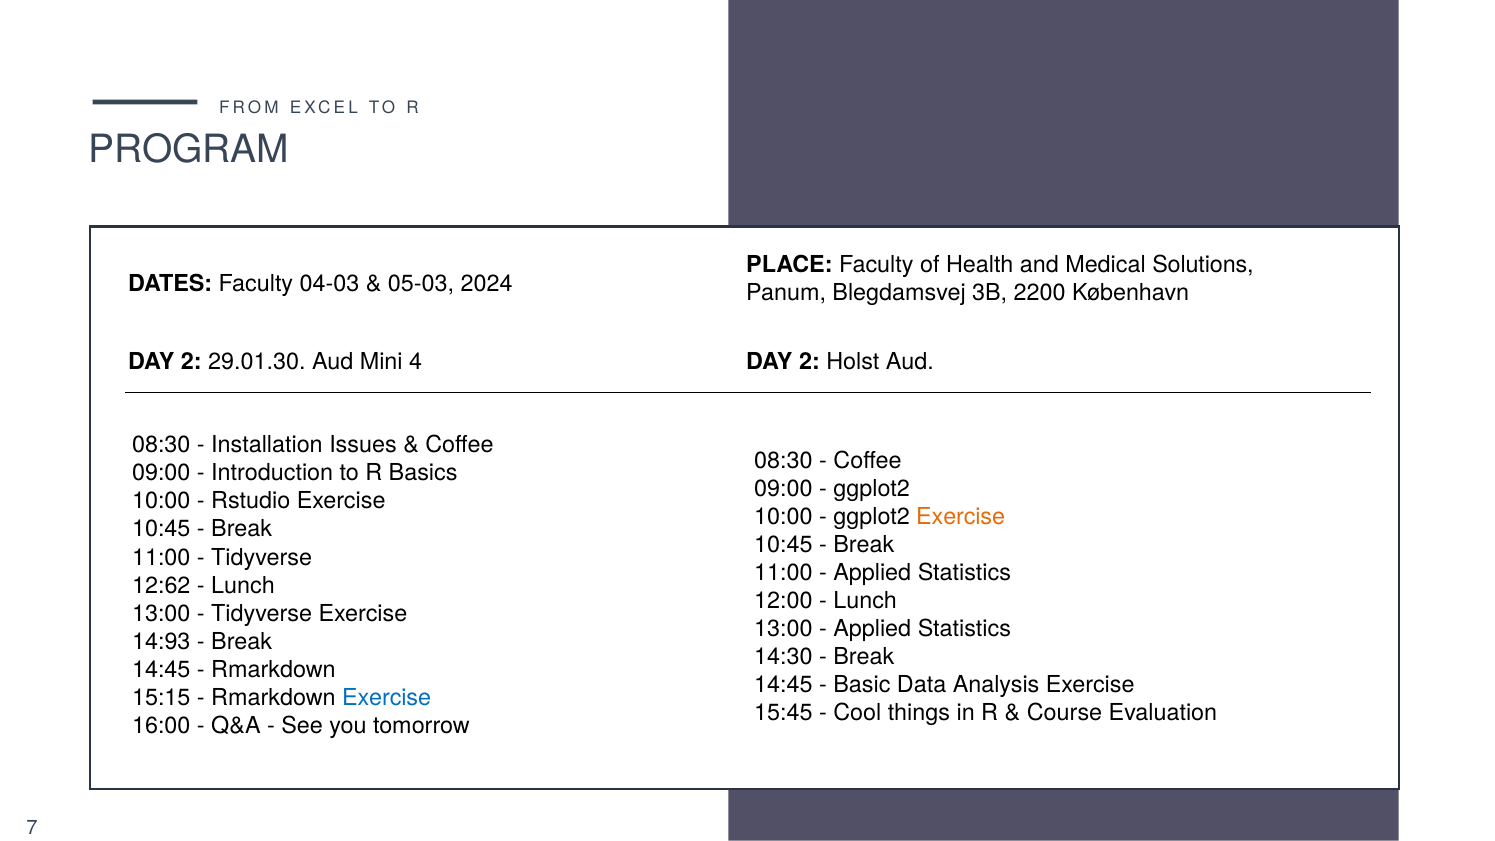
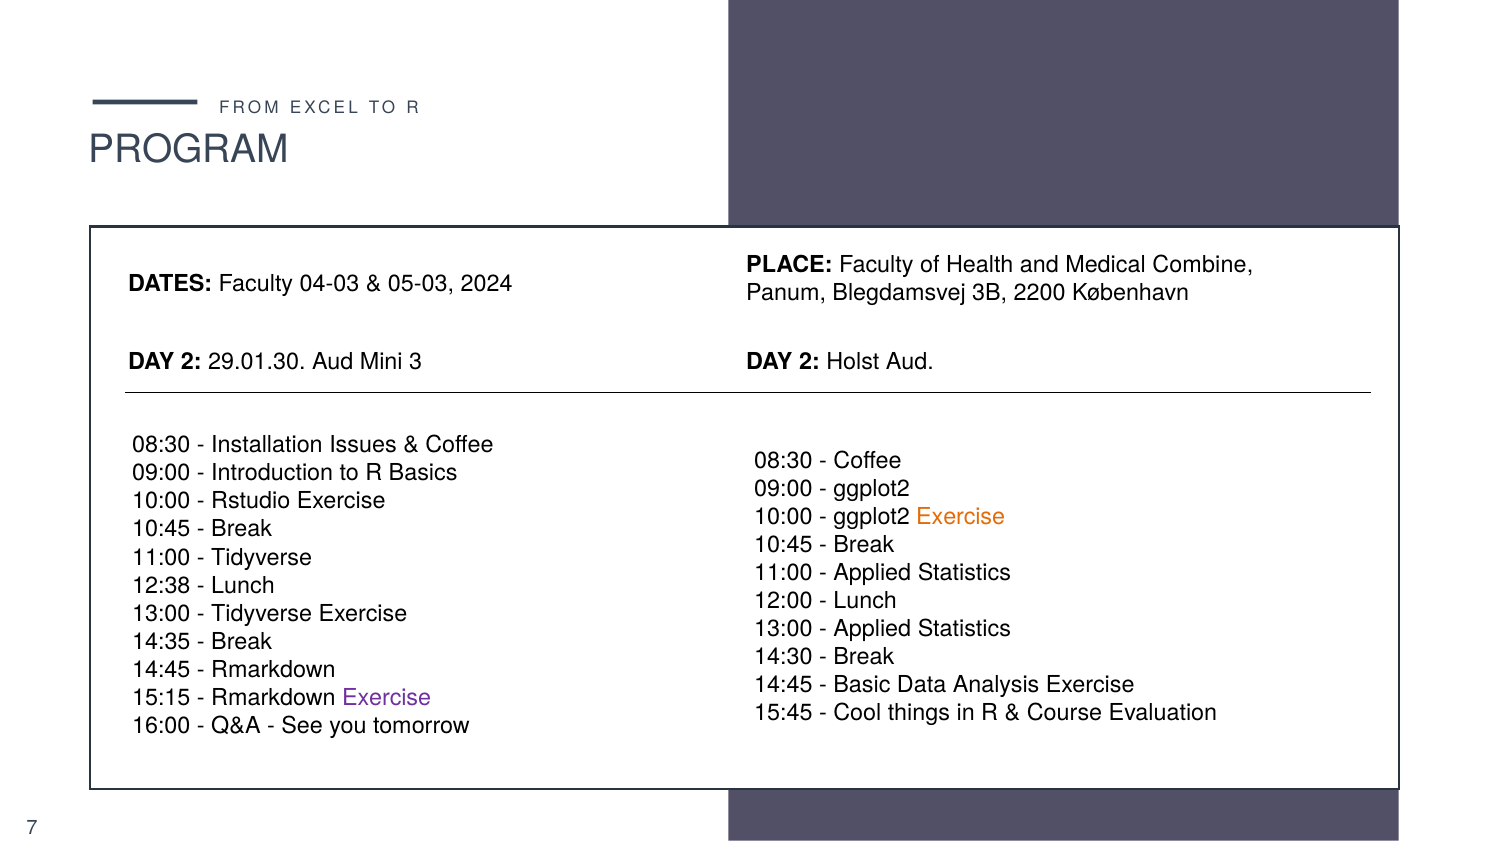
Solutions: Solutions -> Combine
4: 4 -> 3
12:62: 12:62 -> 12:38
14:93: 14:93 -> 14:35
Exercise at (387, 698) colour: blue -> purple
